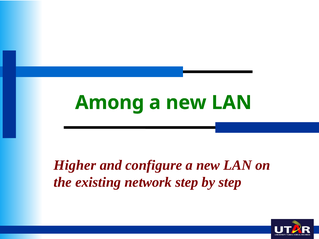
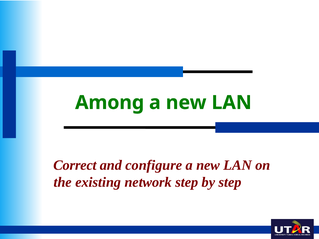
Higher: Higher -> Correct
